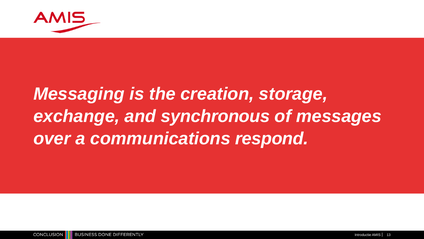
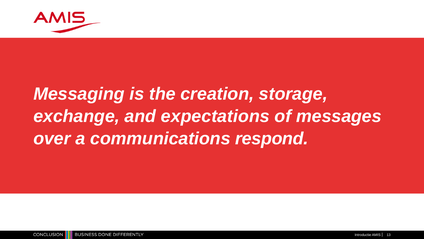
synchronous: synchronous -> expectations
